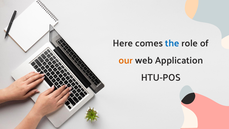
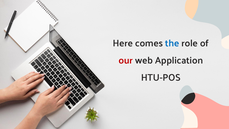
our colour: orange -> red
